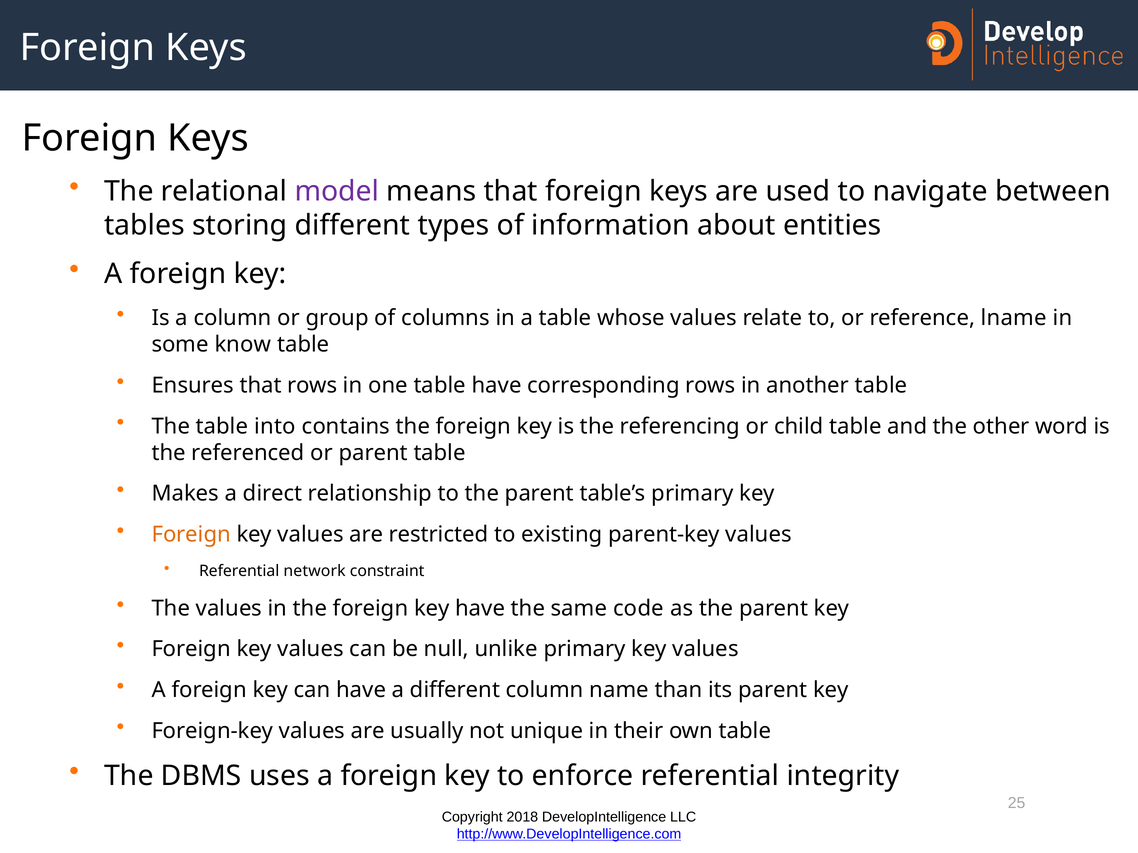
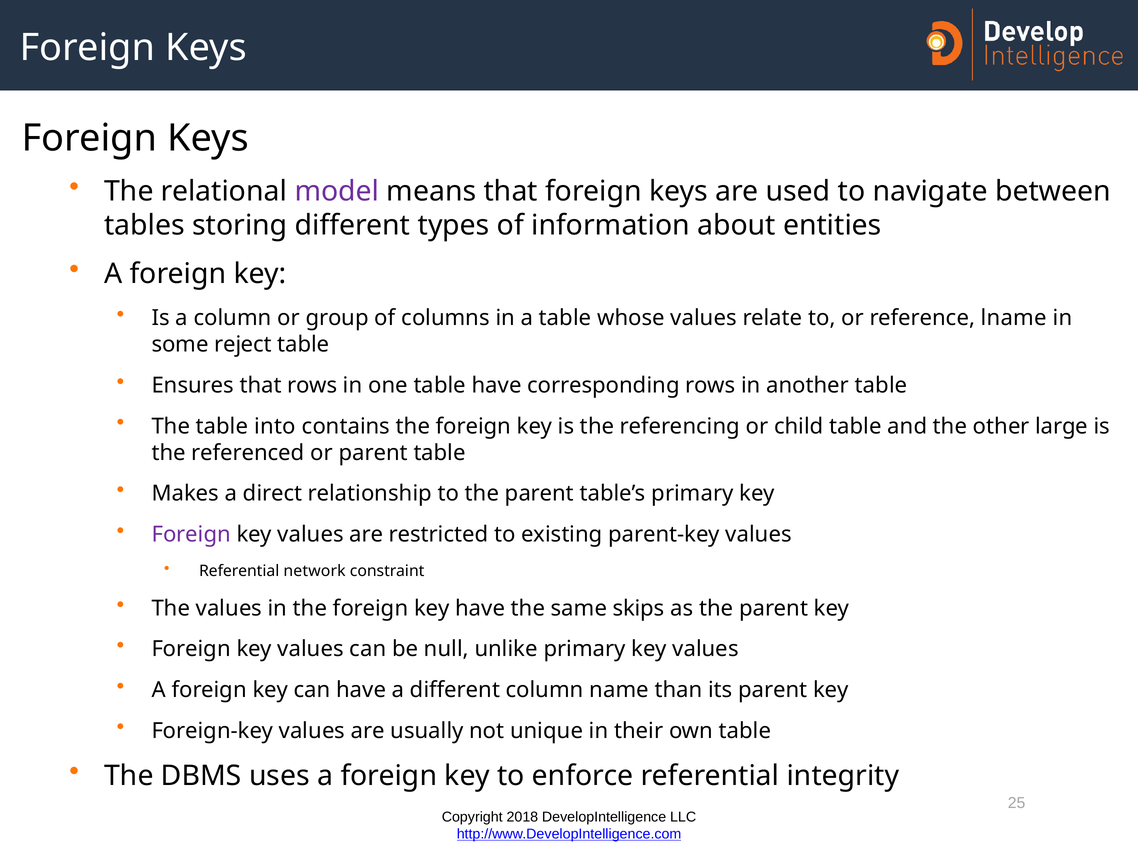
know: know -> reject
word: word -> large
Foreign at (191, 535) colour: orange -> purple
code: code -> skips
